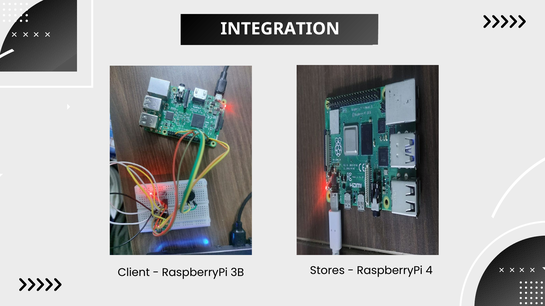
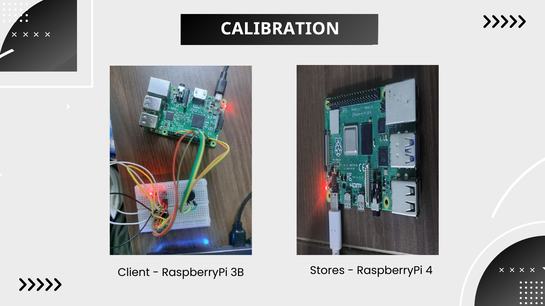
INTEGRATION: INTEGRATION -> CALIBRATION
